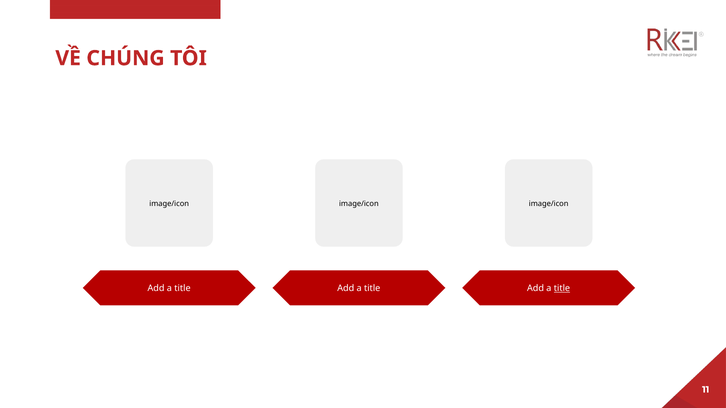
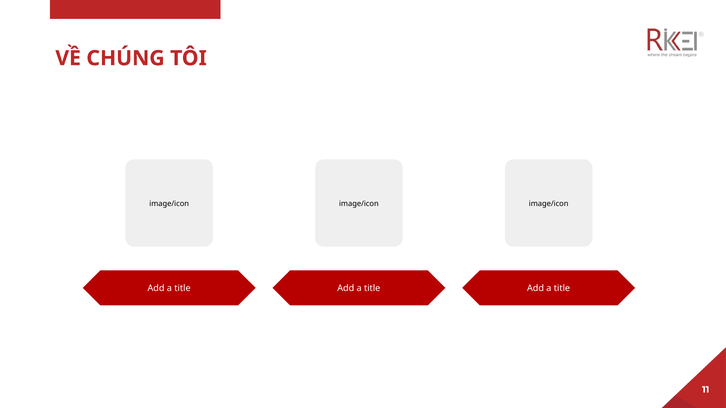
title at (562, 289) underline: present -> none
